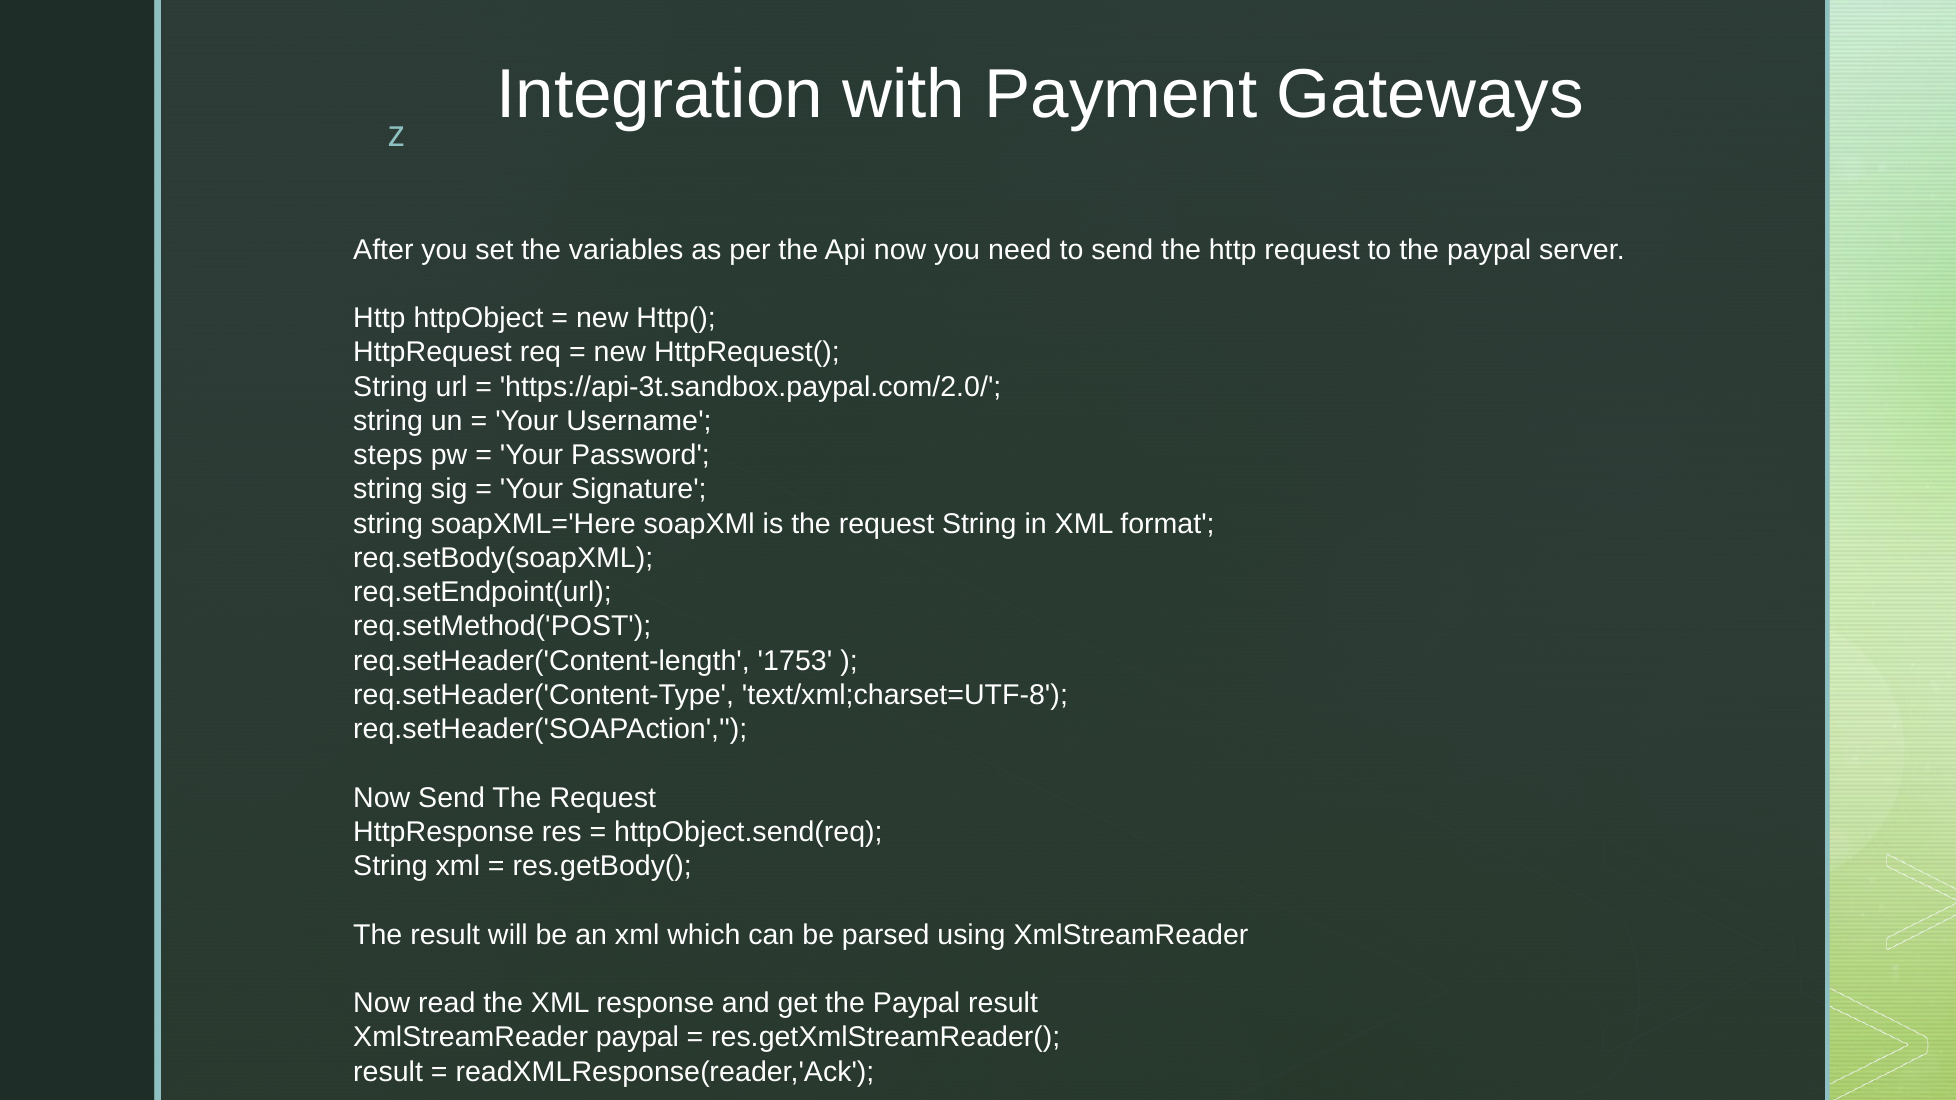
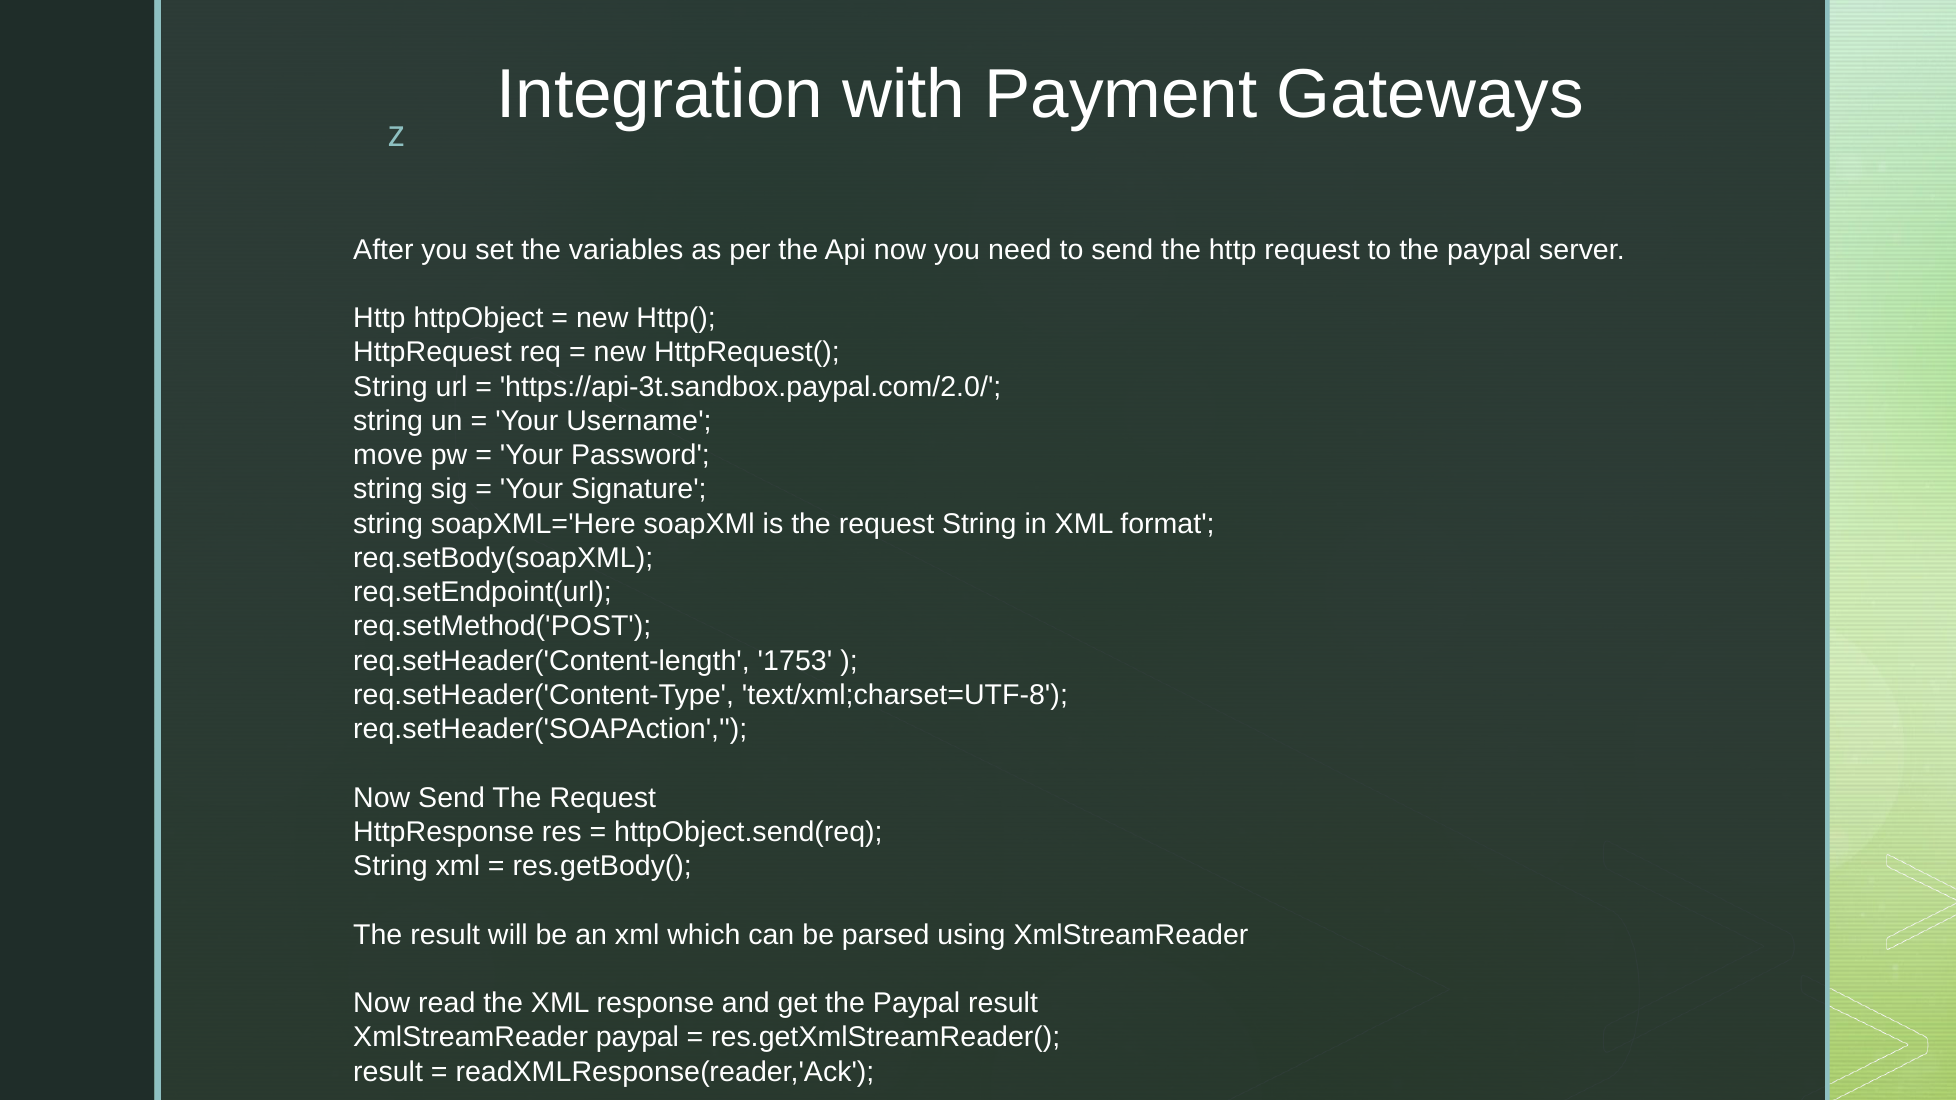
steps: steps -> move
